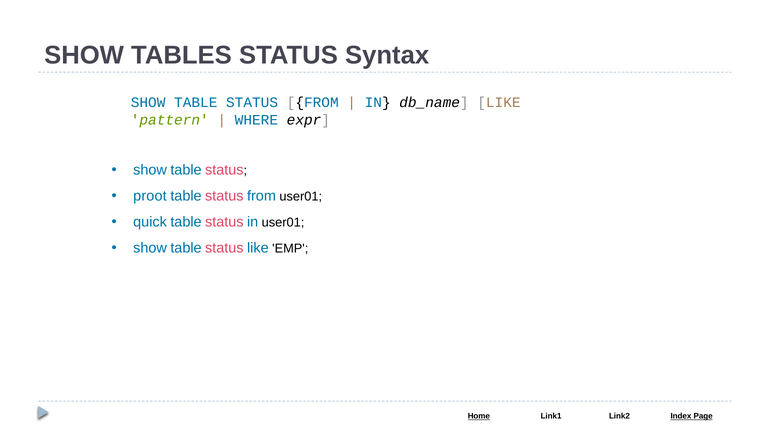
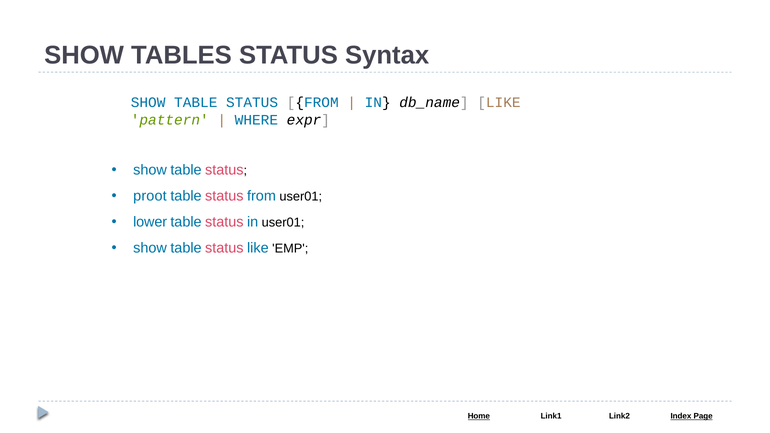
quick: quick -> lower
